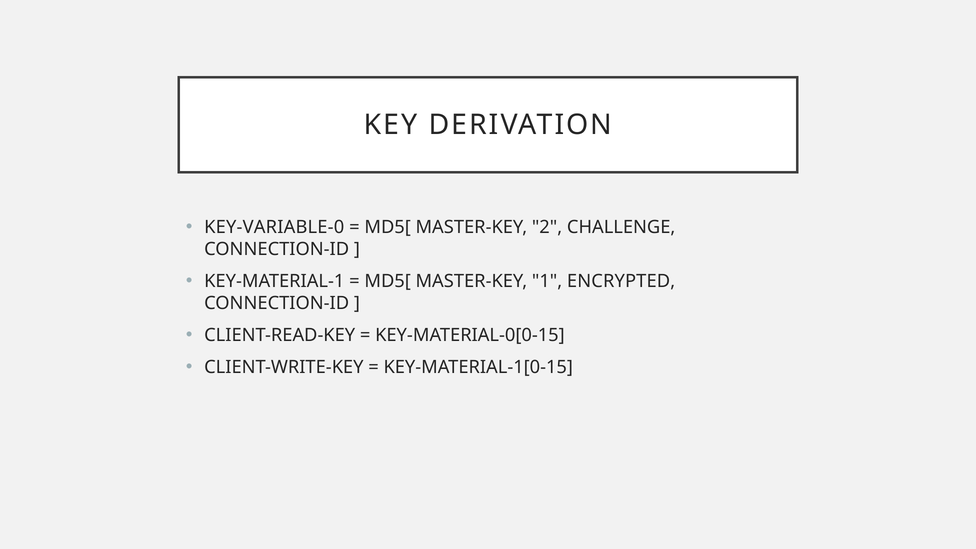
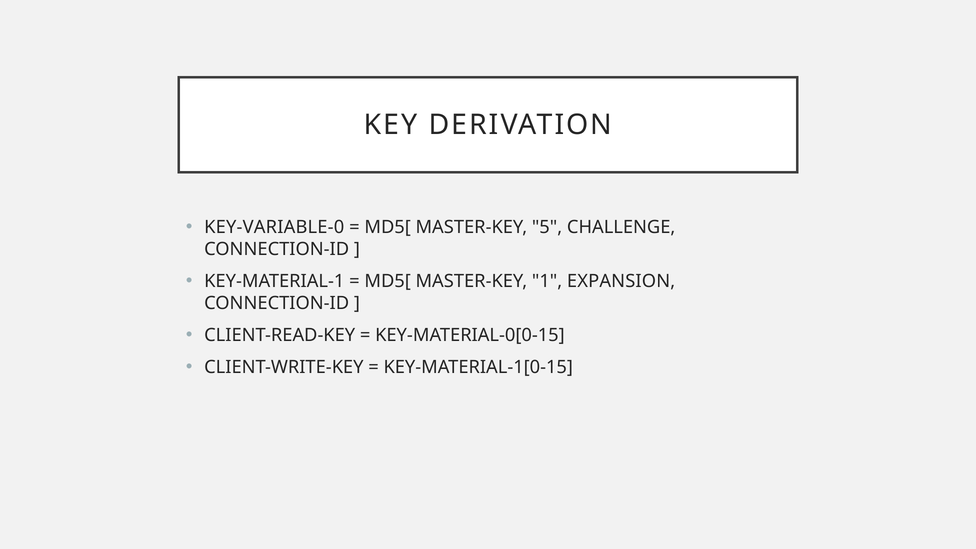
2: 2 -> 5
ENCRYPTED: ENCRYPTED -> EXPANSION
